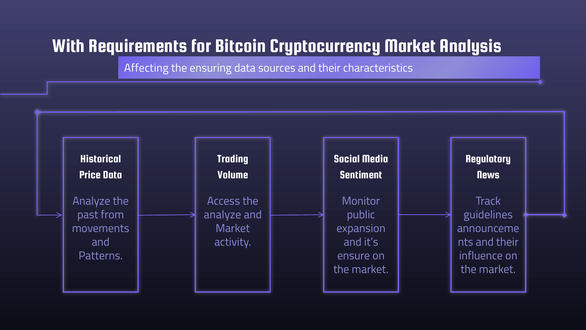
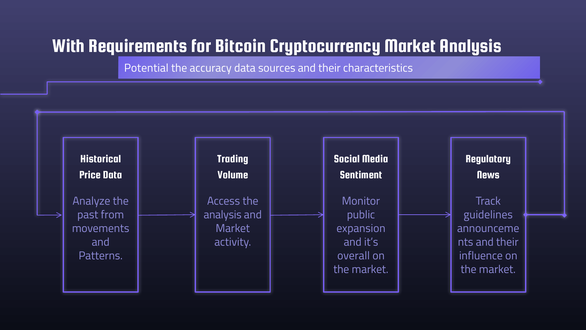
Affecting: Affecting -> Potential
ensuring: ensuring -> accuracy
analyze at (222, 214): analyze -> analysis
ensure: ensure -> overall
